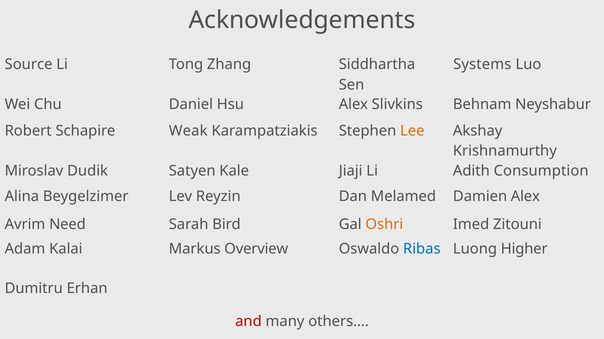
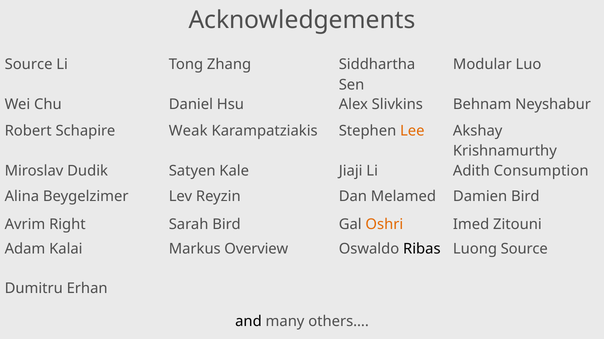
Systems: Systems -> Modular
Damien Alex: Alex -> Bird
Need: Need -> Right
Ribas colour: blue -> black
Luong Higher: Higher -> Source
and colour: red -> black
